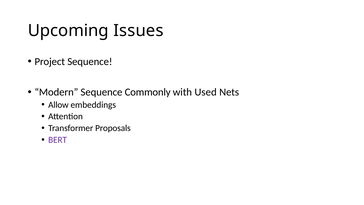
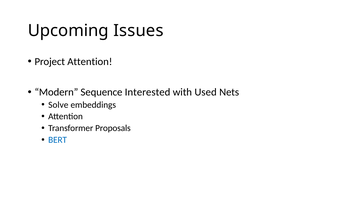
Project Sequence: Sequence -> Attention
Commonly: Commonly -> Interested
Allow: Allow -> Solve
BERT colour: purple -> blue
